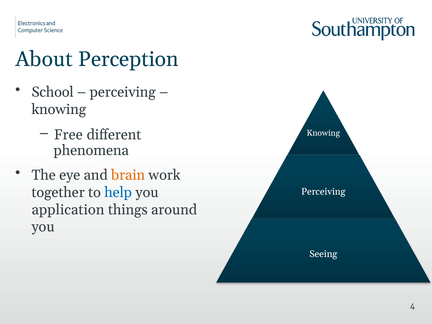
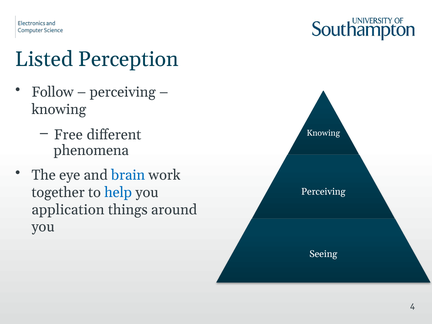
About: About -> Listed
School: School -> Follow
brain colour: orange -> blue
